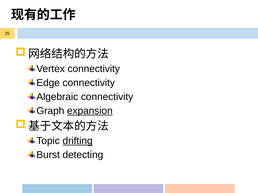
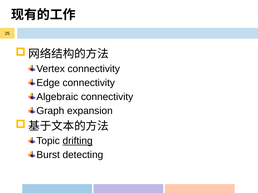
expansion underline: present -> none
